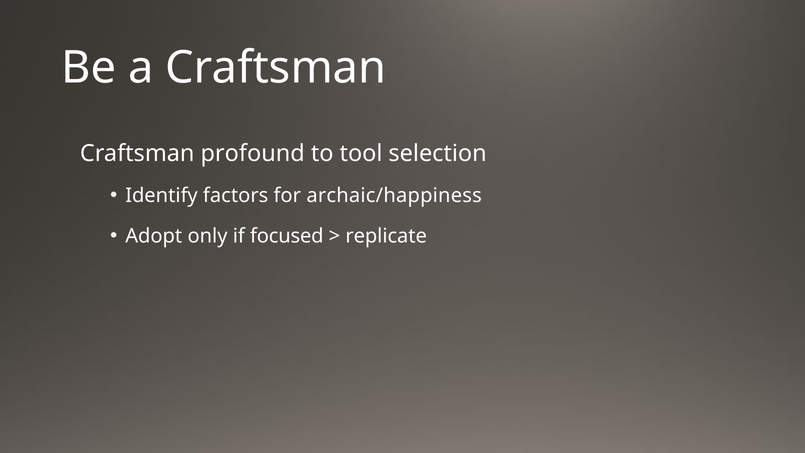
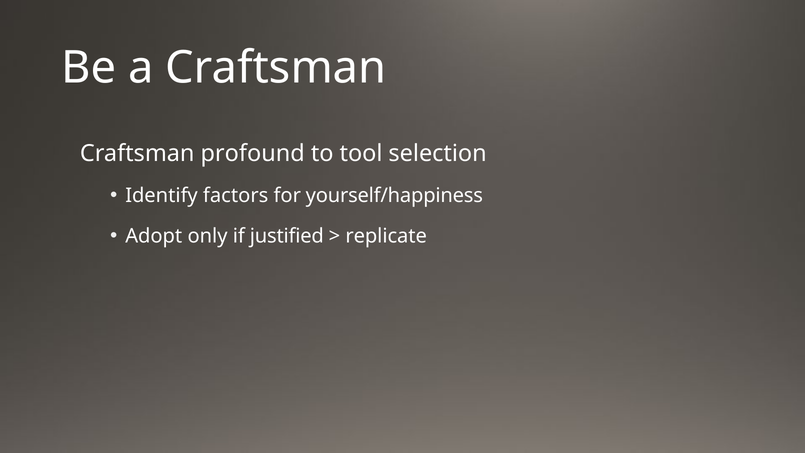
archaic/happiness: archaic/happiness -> yourself/happiness
focused: focused -> justified
